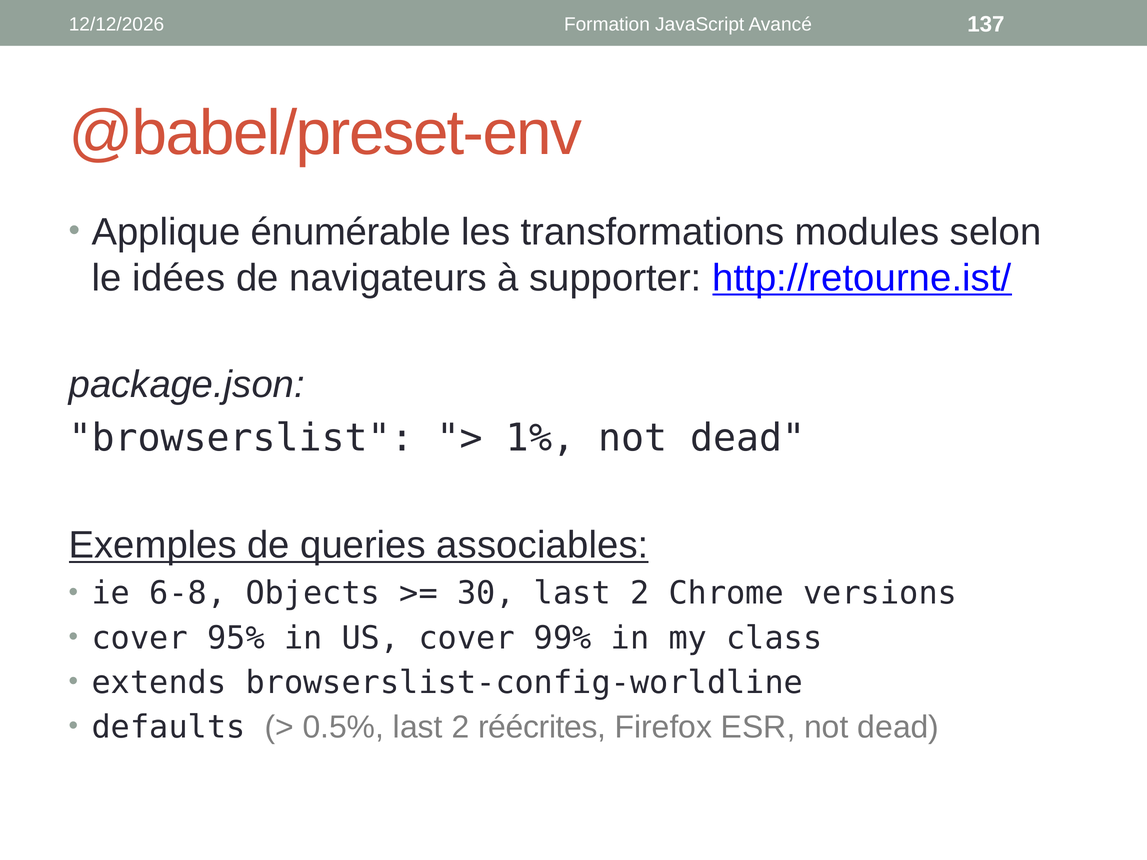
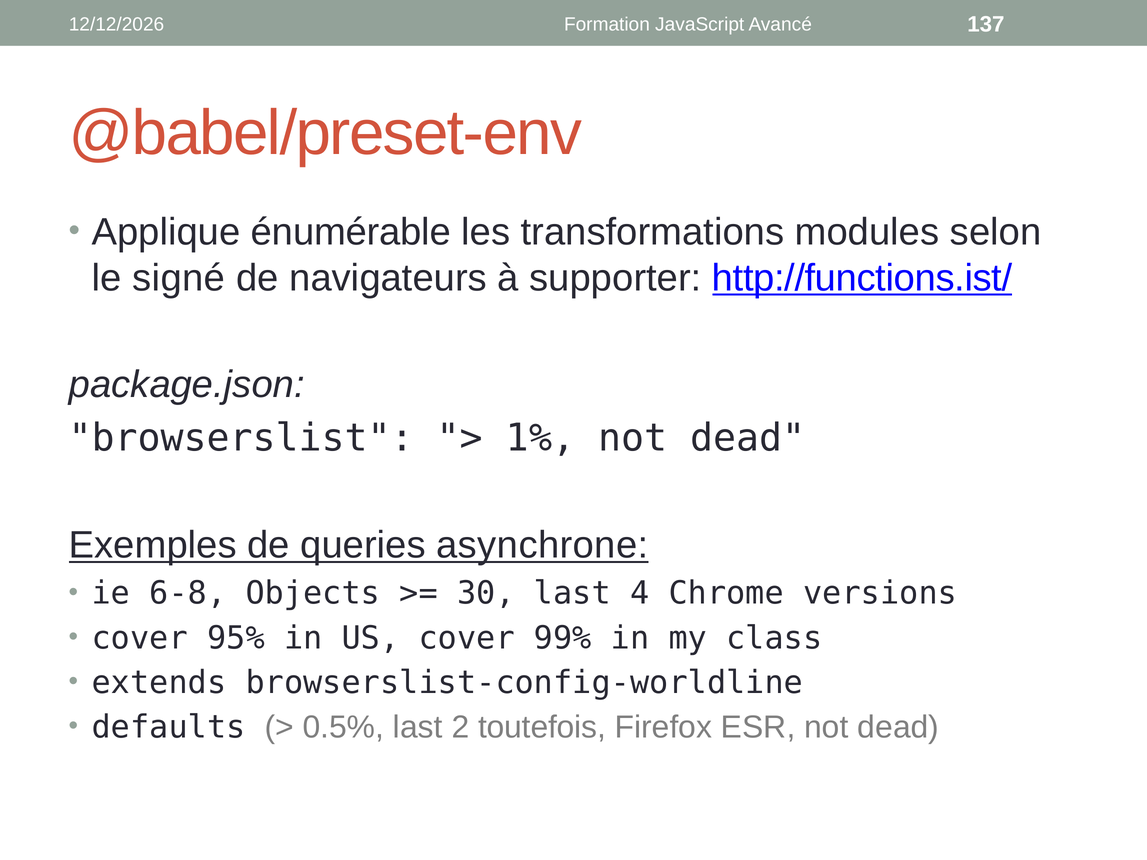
idées: idées -> signé
http://retourne.ist/: http://retourne.ist/ -> http://functions.ist/
associables: associables -> asynchrone
30 last 2: 2 -> 4
réécrites: réécrites -> toutefois
